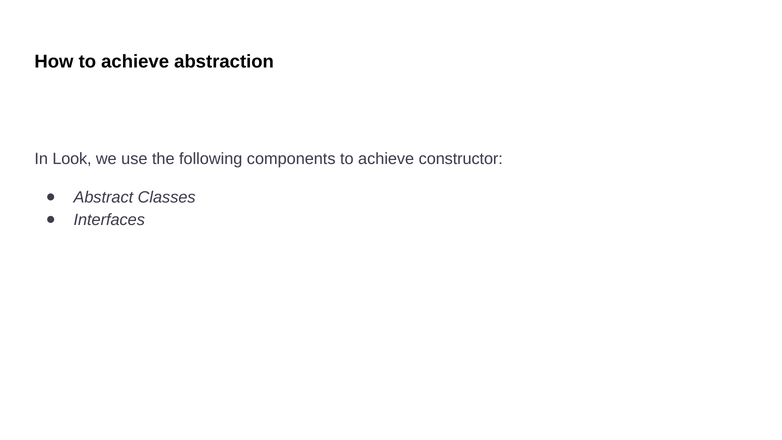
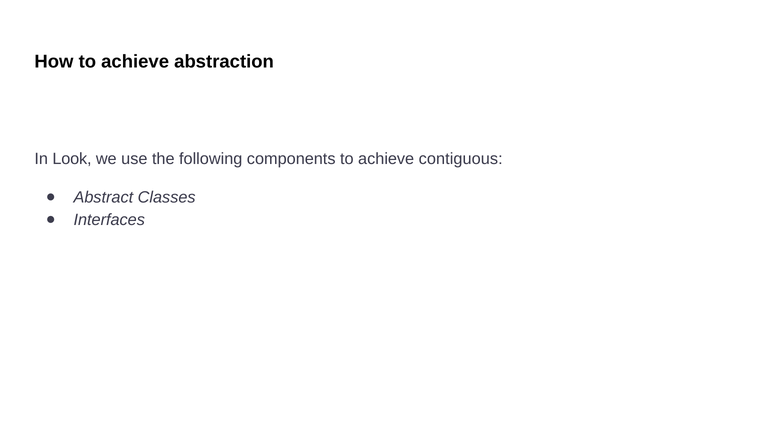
constructor: constructor -> contiguous
